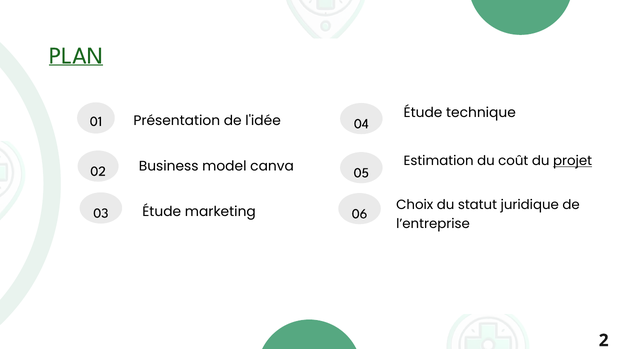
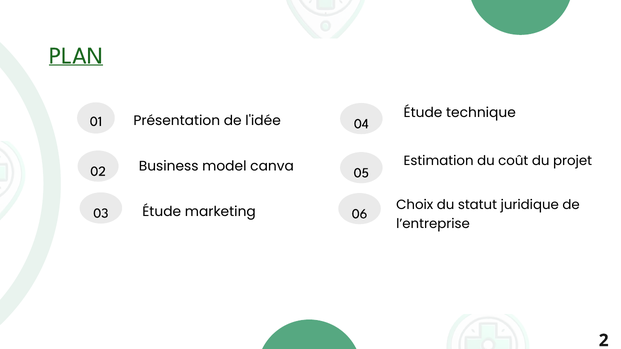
projet underline: present -> none
